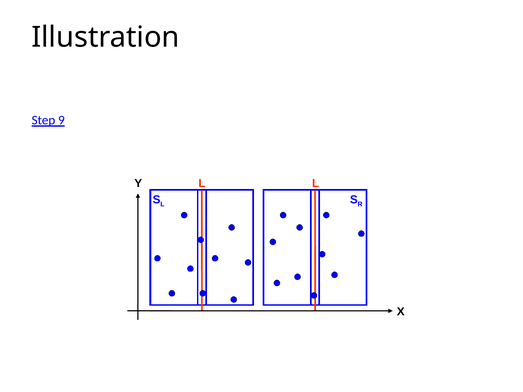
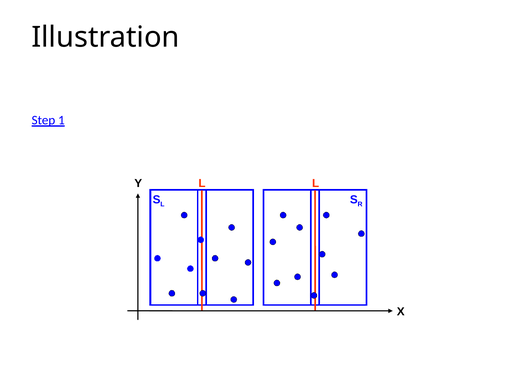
9: 9 -> 1
